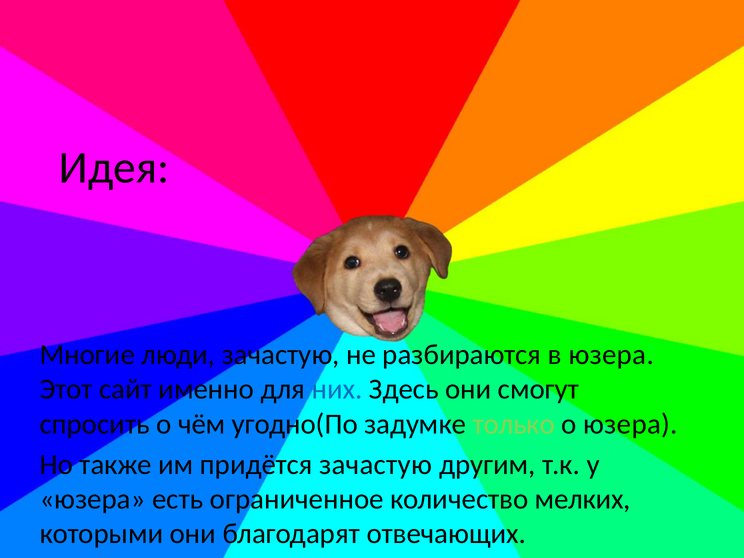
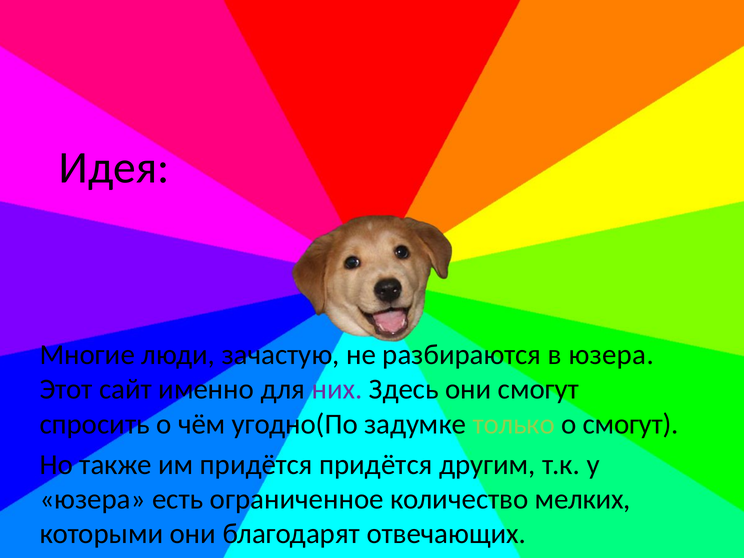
них colour: blue -> purple
о юзера: юзера -> смогут
придётся зачастую: зачастую -> придётся
